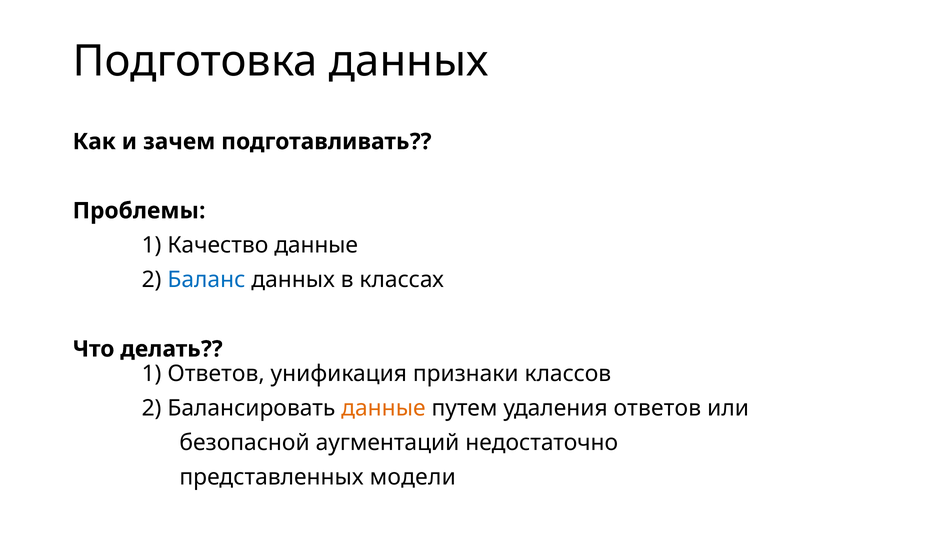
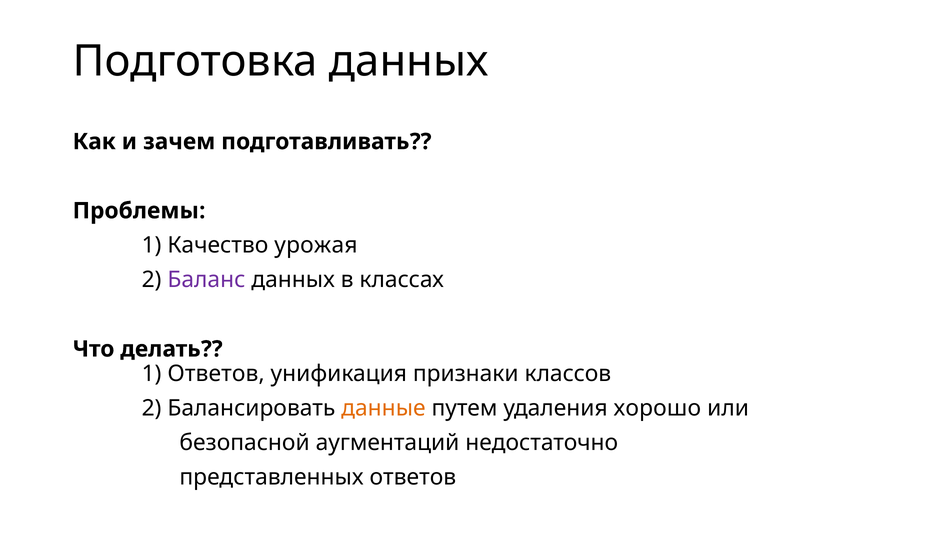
Качество данные: данные -> урожая
Баланс colour: blue -> purple
удаления ответов: ответов -> хорошо
представленных модели: модели -> ответов
